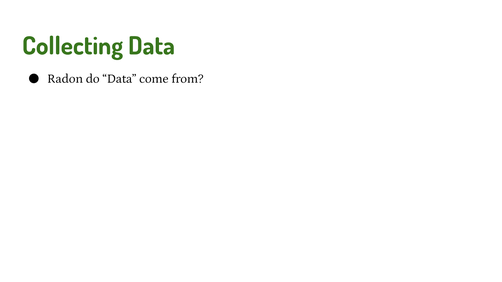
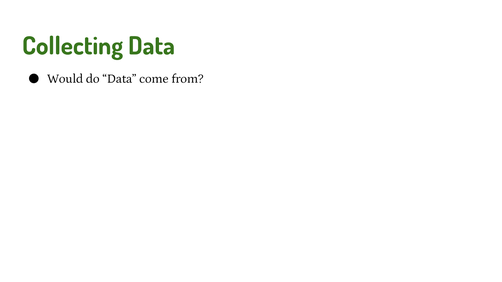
Radon: Radon -> Would
